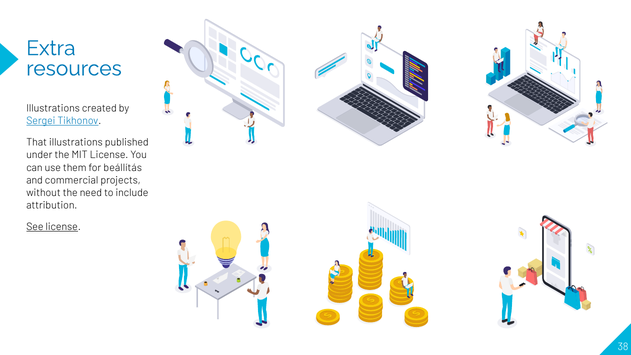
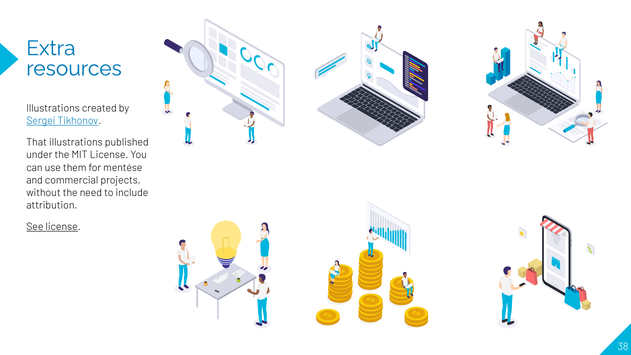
beállítás: beállítás -> mentése
